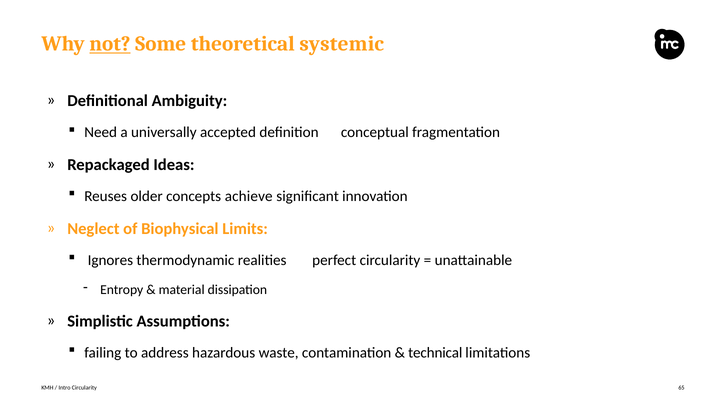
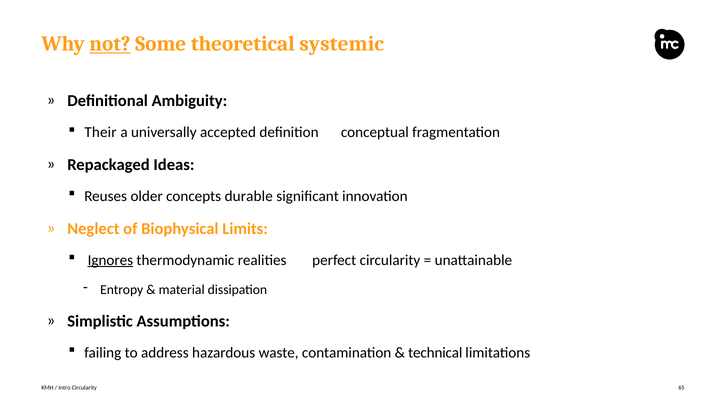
Need: Need -> Their
achieve: achieve -> durable
Ignores underline: none -> present
